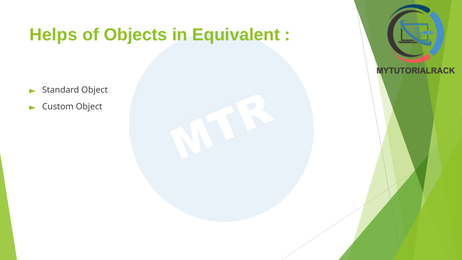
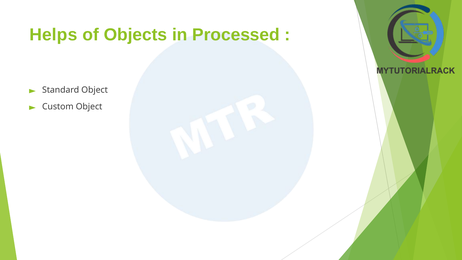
Equivalent: Equivalent -> Processed
